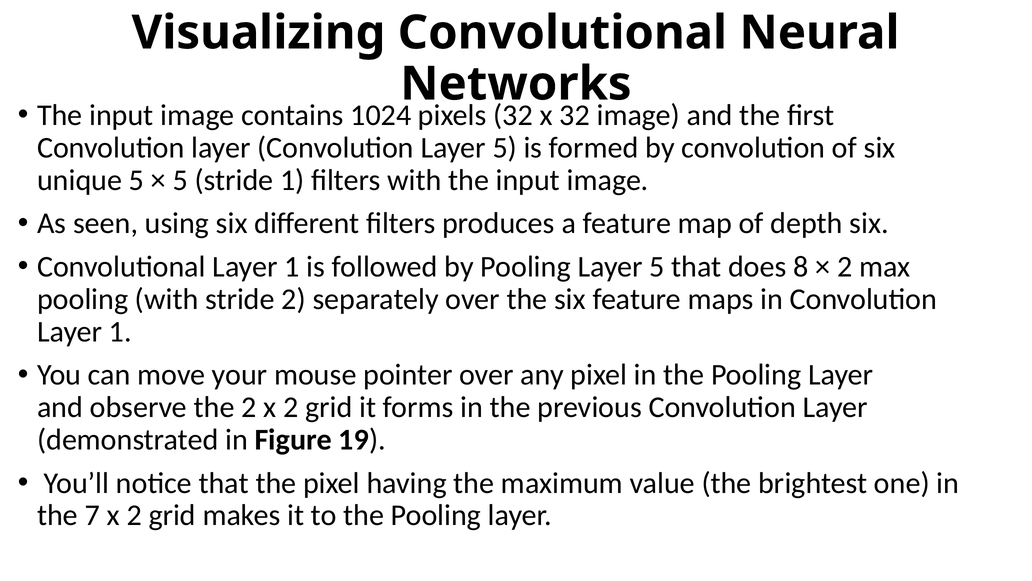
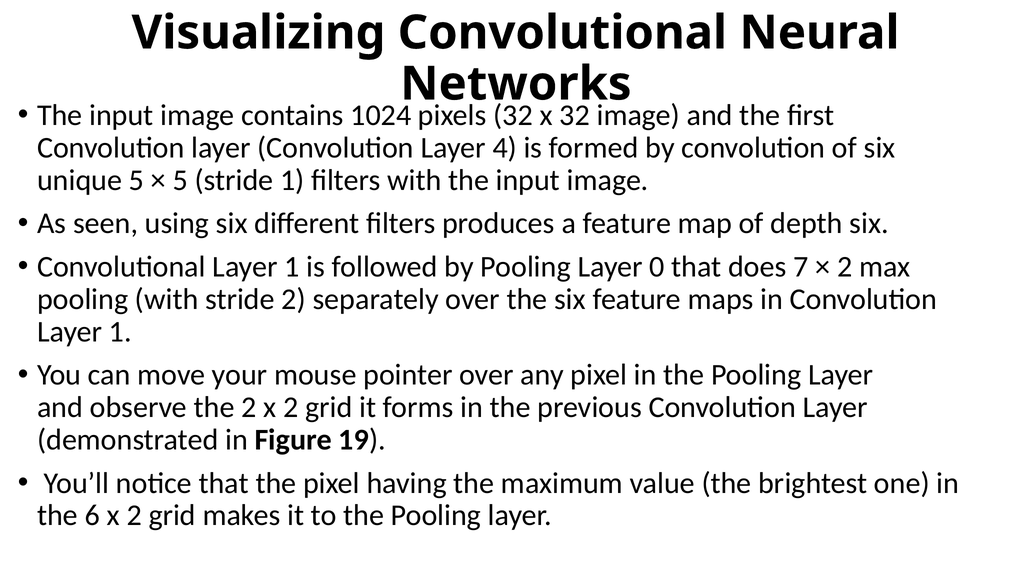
Convolution Layer 5: 5 -> 4
Pooling Layer 5: 5 -> 0
8: 8 -> 7
7: 7 -> 6
